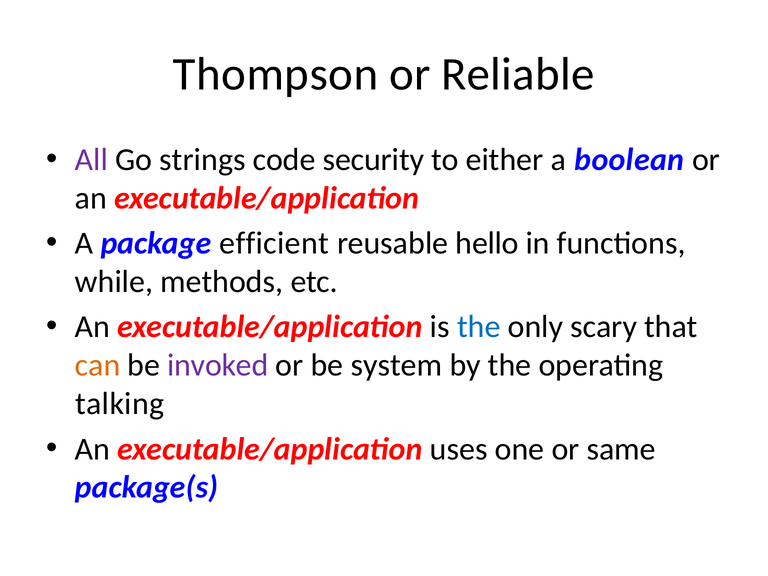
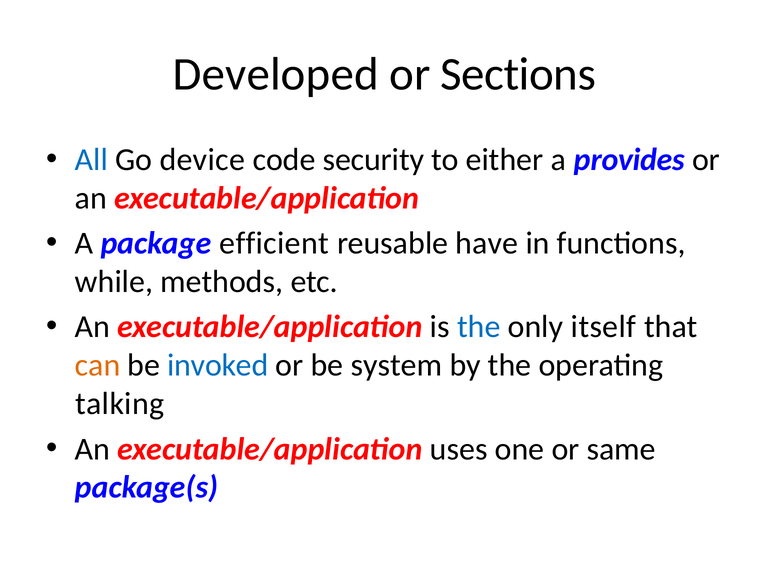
Thompson: Thompson -> Developed
Reliable: Reliable -> Sections
All colour: purple -> blue
strings: strings -> device
boolean: boolean -> provides
hello: hello -> have
scary: scary -> itself
invoked colour: purple -> blue
